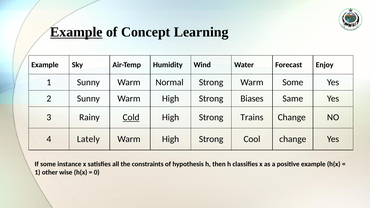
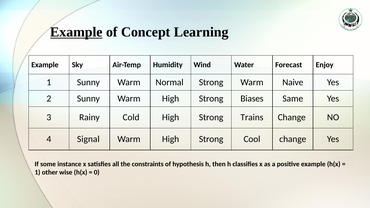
Warm Some: Some -> Naive
Cold underline: present -> none
Lately: Lately -> Signal
